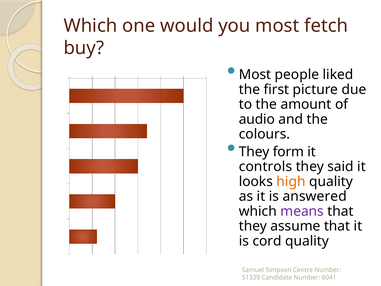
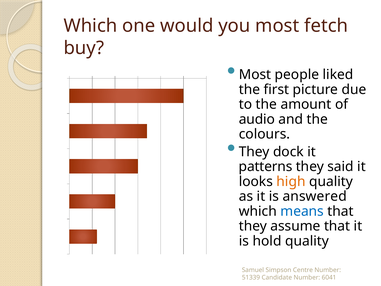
form: form -> dock
controls: controls -> patterns
means colour: purple -> blue
cord: cord -> hold
